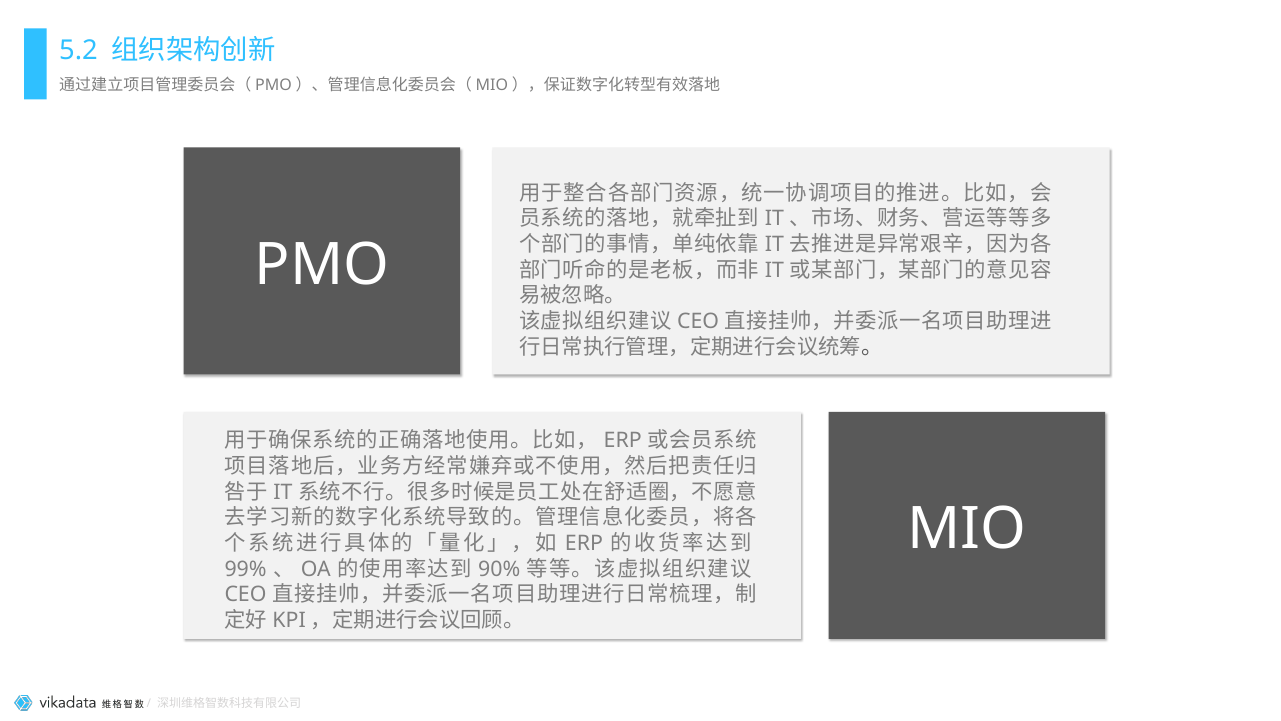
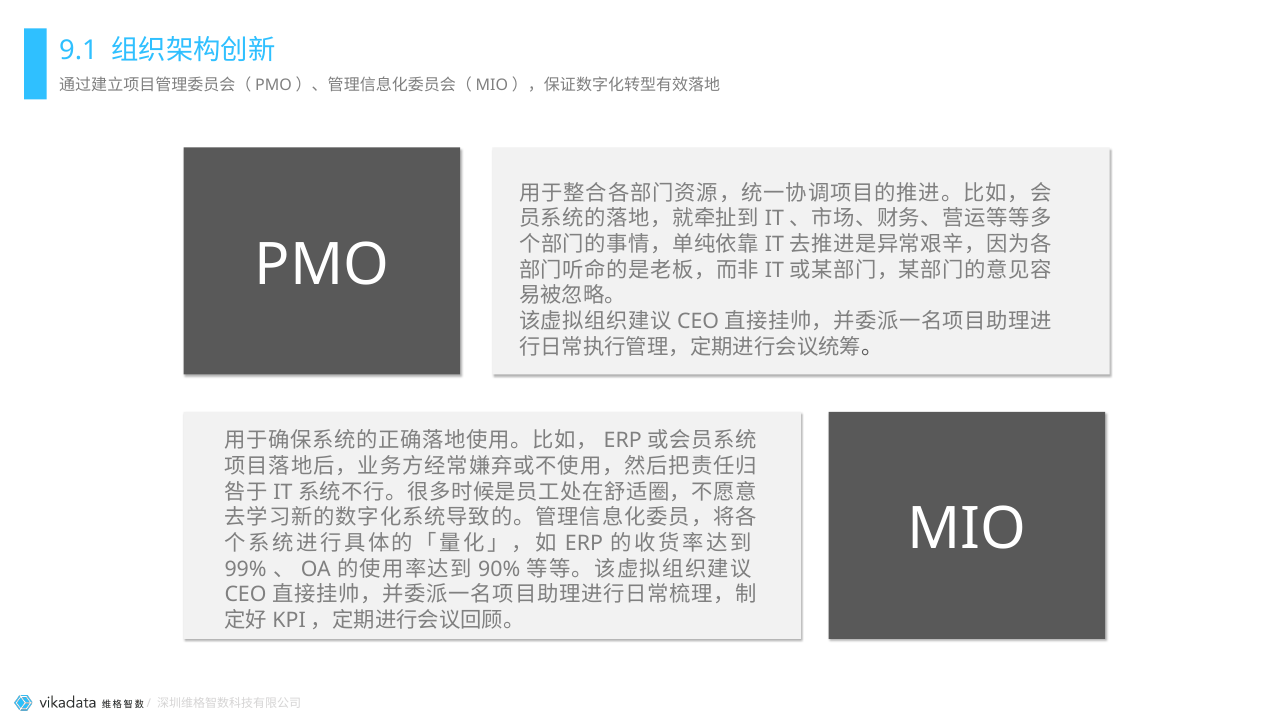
5.2: 5.2 -> 9.1
